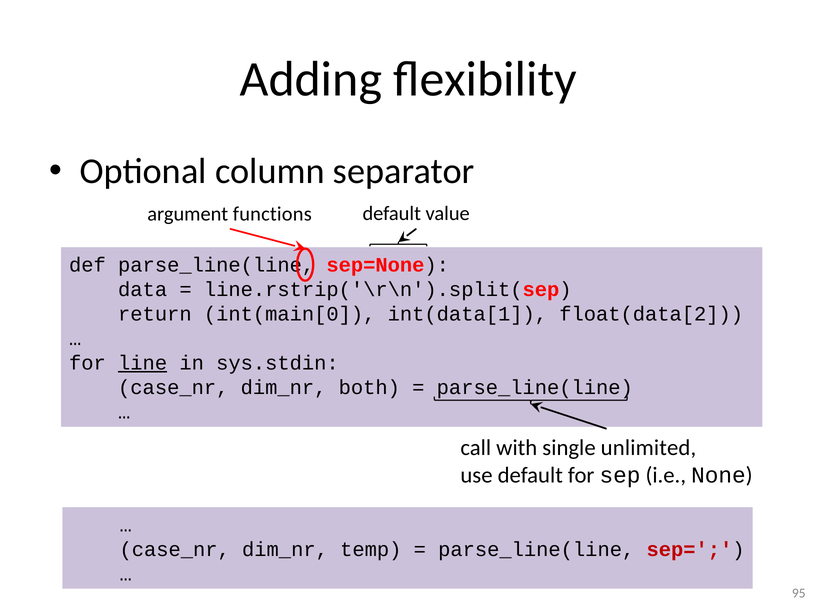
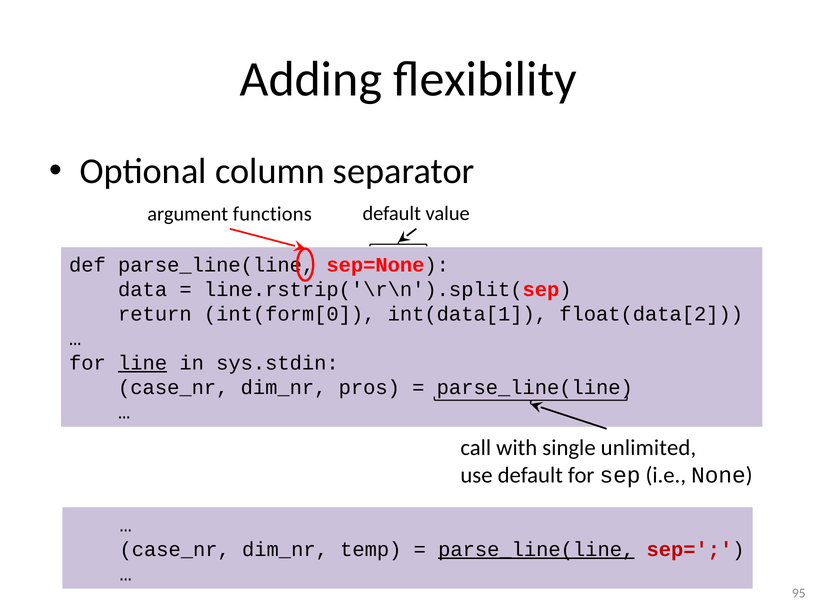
int(main[0: int(main[0 -> int(form[0
both: both -> pros
parse_line(line at (536, 549) underline: none -> present
